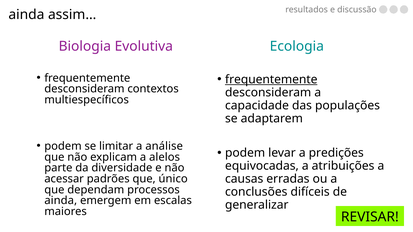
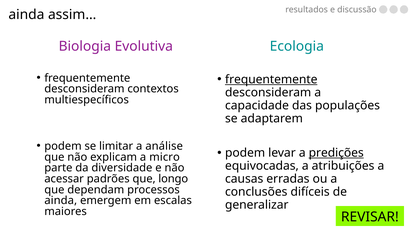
predições underline: none -> present
alelos: alelos -> micro
único: único -> longo
